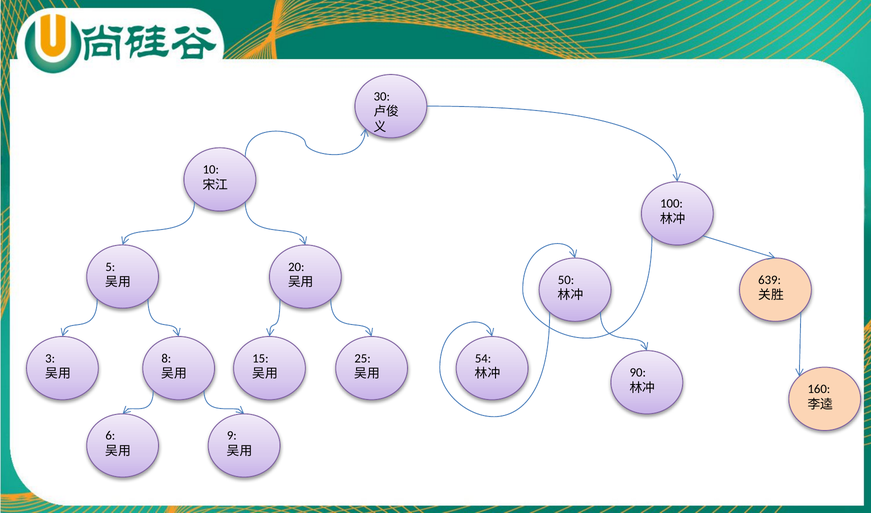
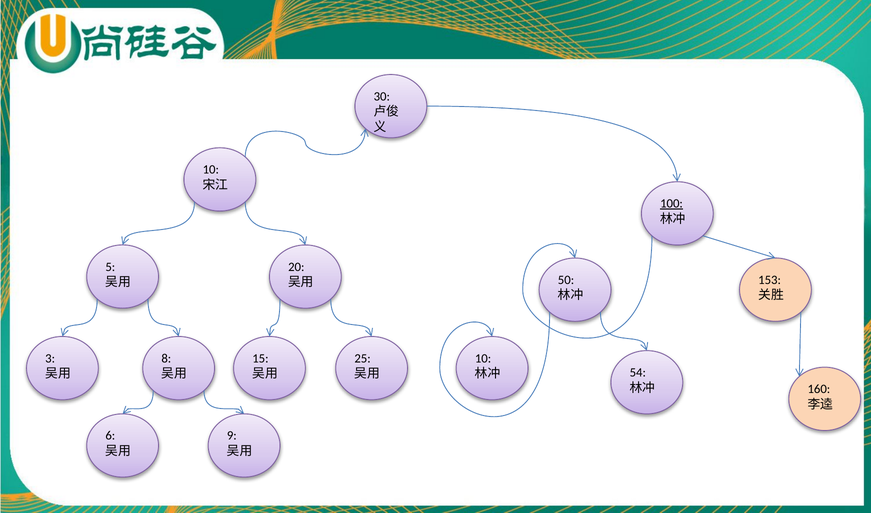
100 underline: none -> present
639: 639 -> 153
54 at (483, 358): 54 -> 10
90: 90 -> 54
